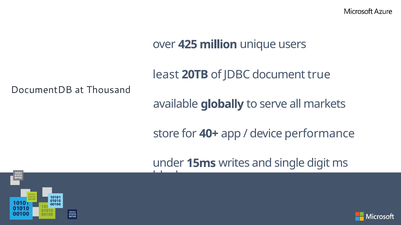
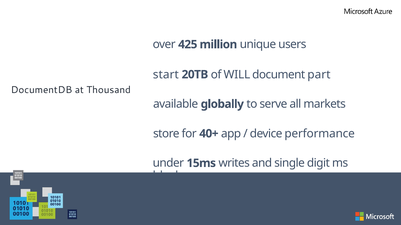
least: least -> start
JDBC: JDBC -> WILL
true: true -> part
